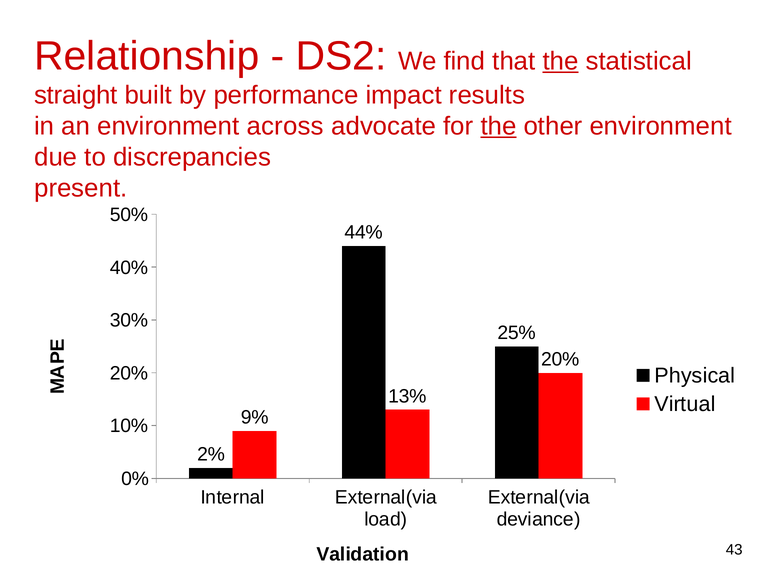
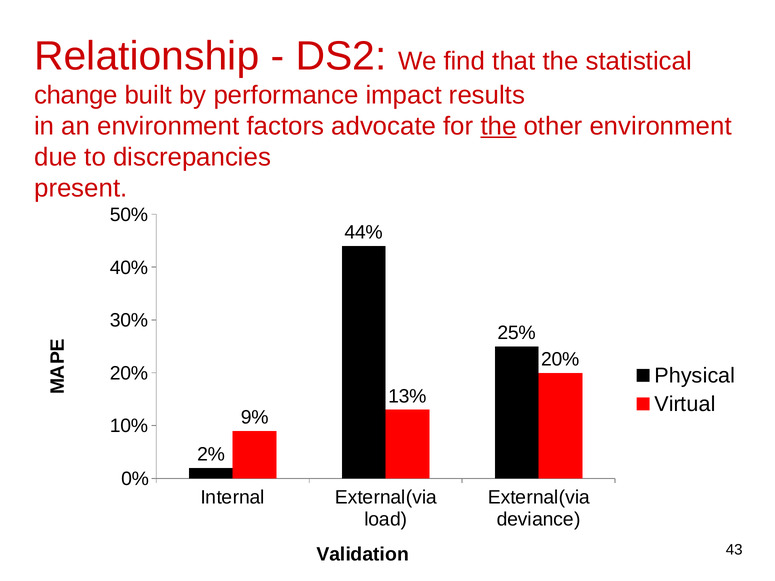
the at (561, 61) underline: present -> none
straight: straight -> change
across: across -> factors
